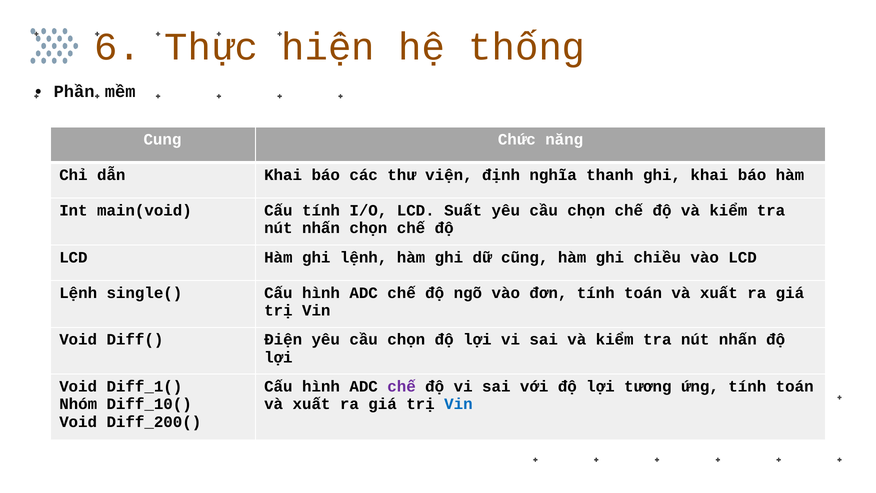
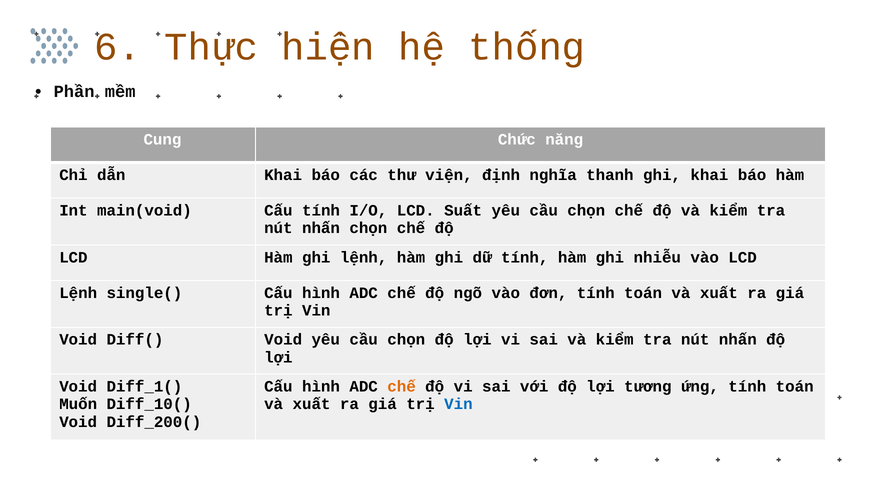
dữ cũng: cũng -> tính
chiều: chiều -> nhiễu
Diff( Điện: Điện -> Void
chế at (402, 386) colour: purple -> orange
Nhóm: Nhóm -> Muốn
